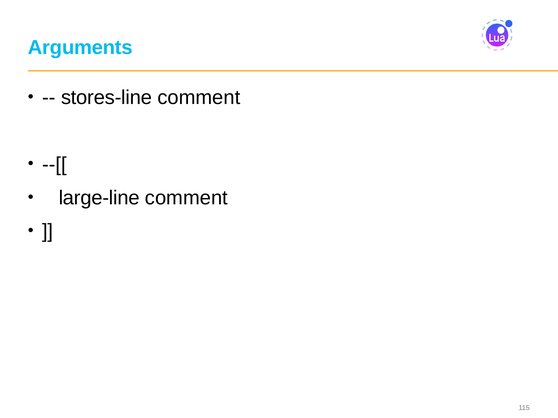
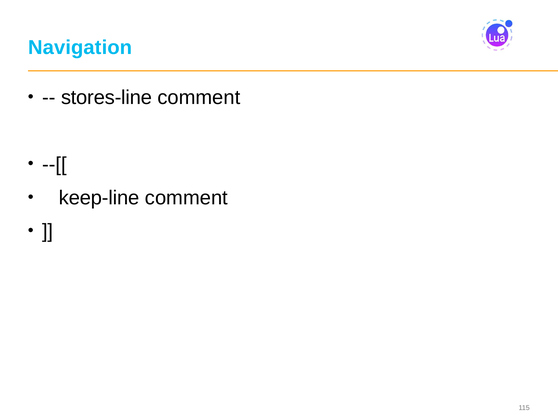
Arguments: Arguments -> Navigation
large-line: large-line -> keep-line
